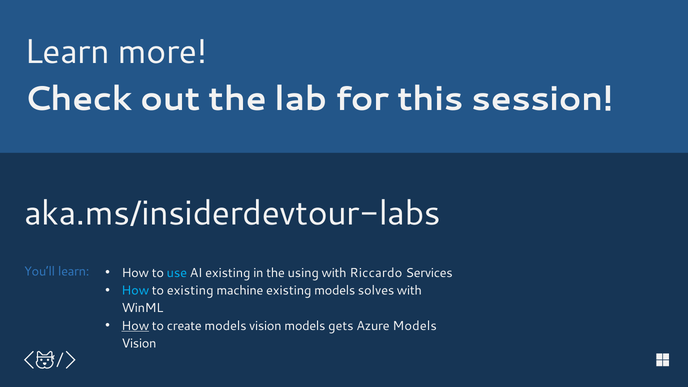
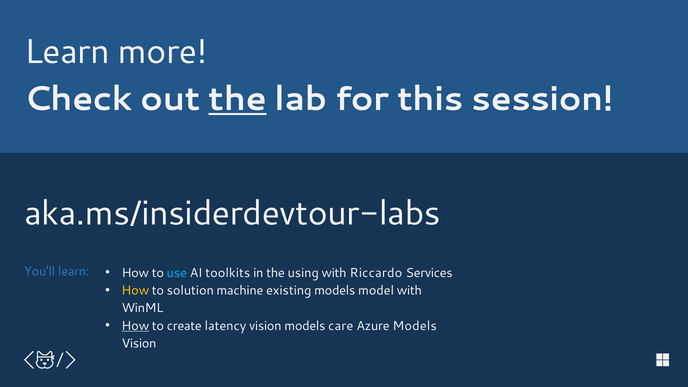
the at (238, 99) underline: none -> present
AI existing: existing -> toolkits
How at (135, 291) colour: light blue -> yellow
to existing: existing -> solution
solves: solves -> model
create models: models -> latency
gets: gets -> care
